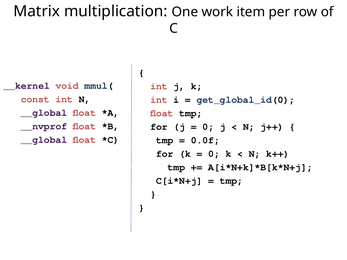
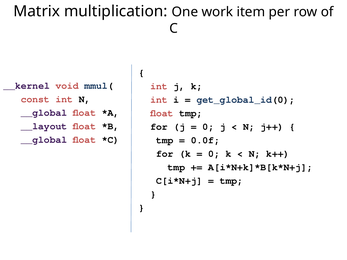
__nvprof: __nvprof -> __layout
